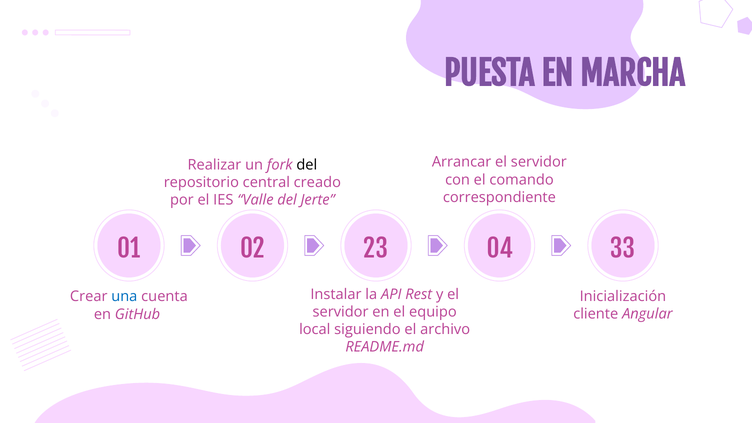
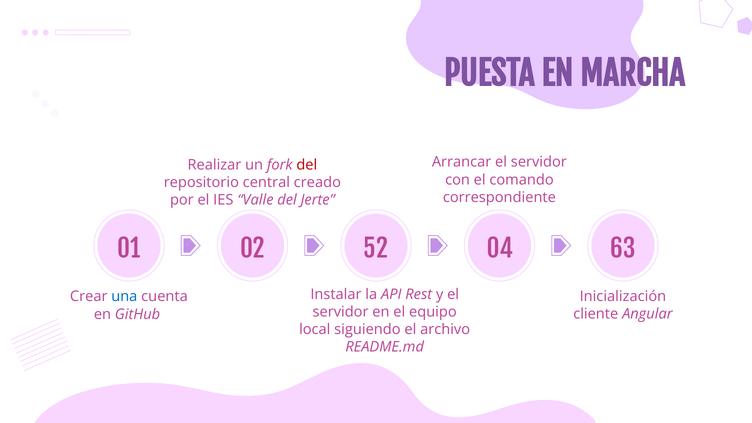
del at (307, 165) colour: black -> red
23: 23 -> 52
33: 33 -> 63
